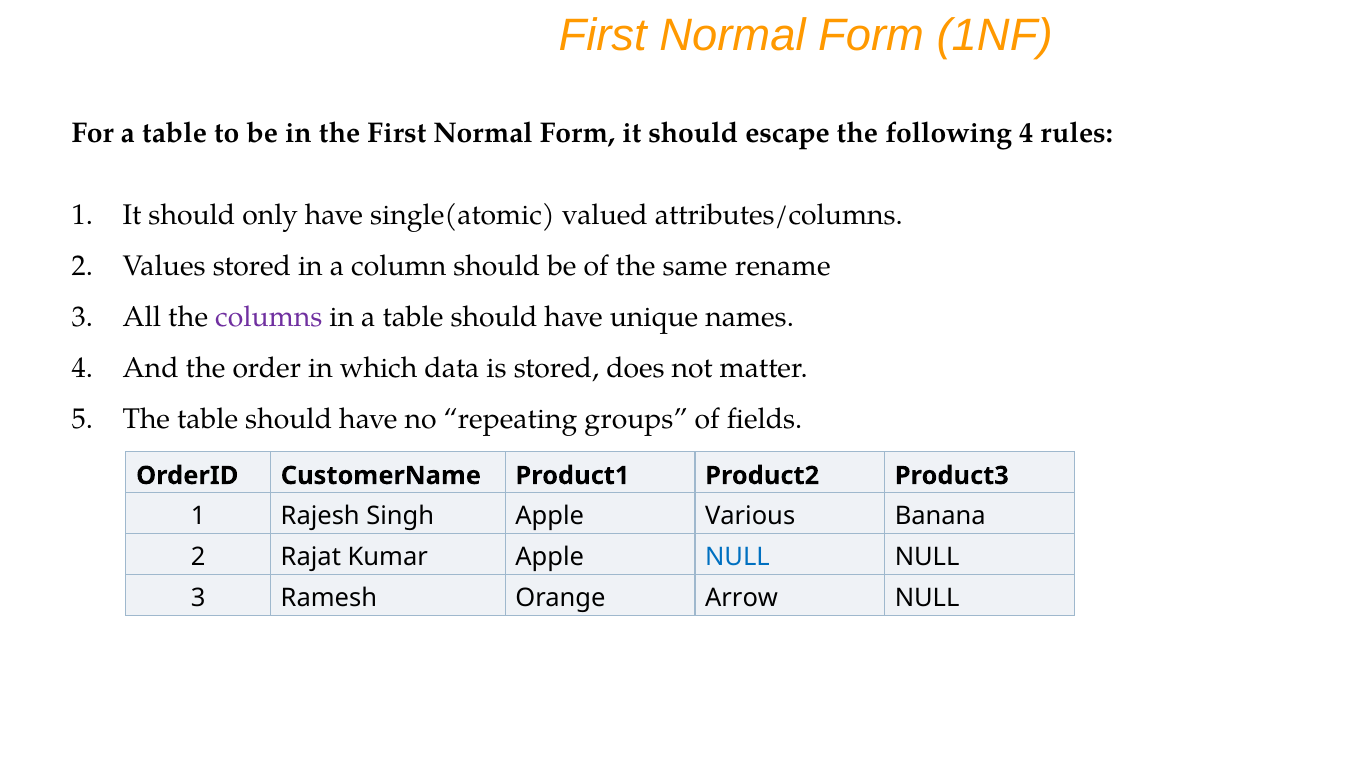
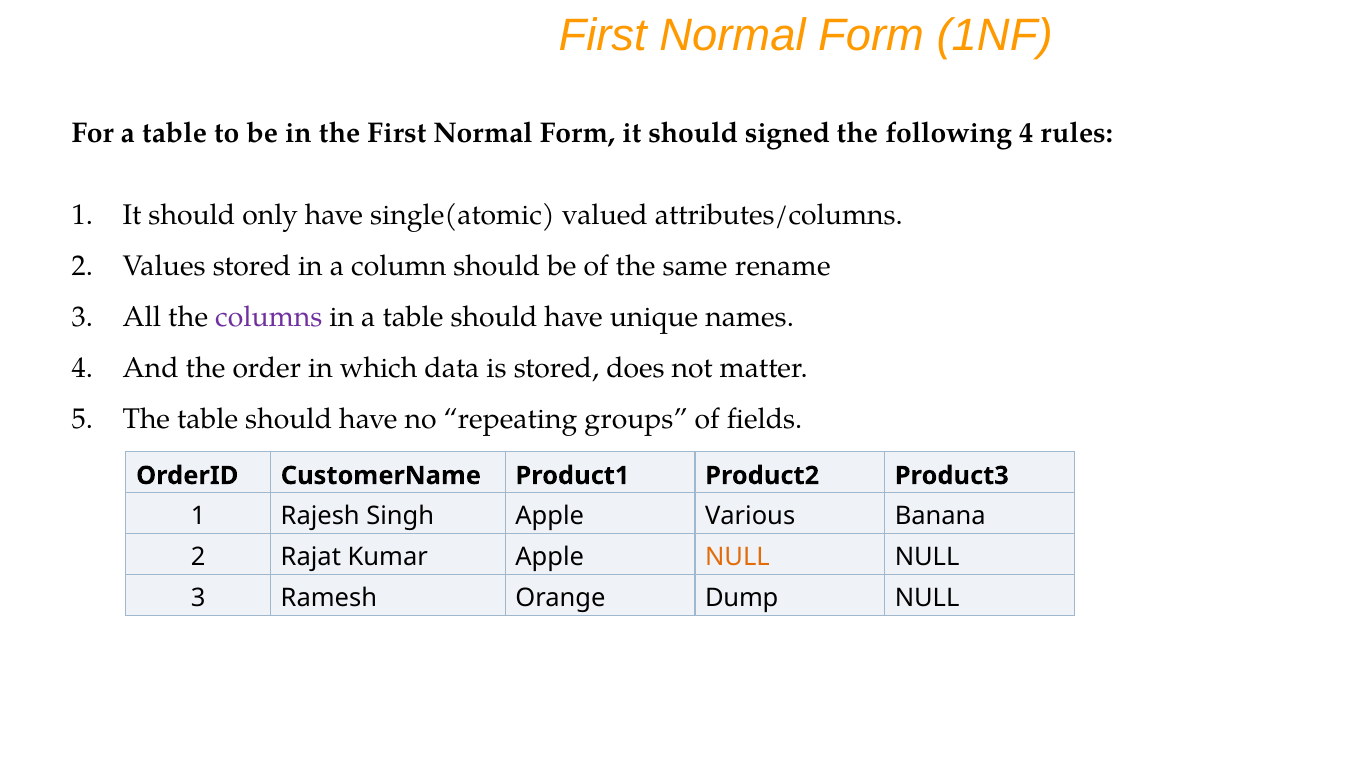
escape: escape -> signed
NULL at (737, 557) colour: blue -> orange
Arrow: Arrow -> Dump
